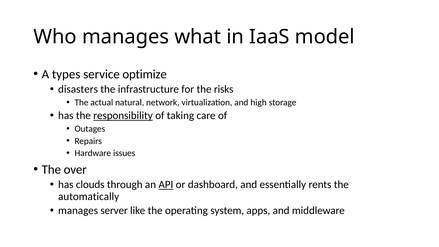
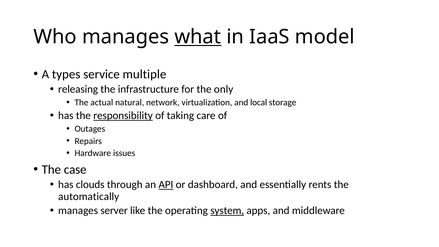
what underline: none -> present
optimize: optimize -> multiple
disasters: disasters -> releasing
risks: risks -> only
high: high -> local
over: over -> case
system underline: none -> present
